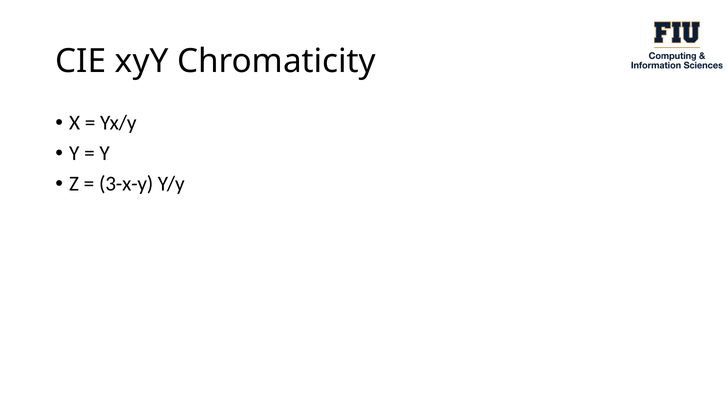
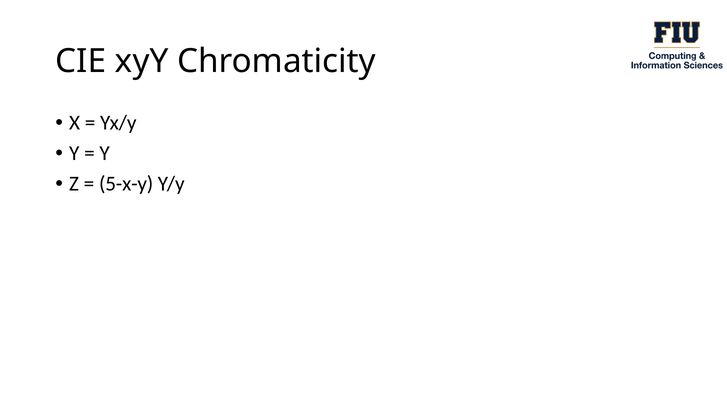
3-x-y: 3-x-y -> 5-x-y
